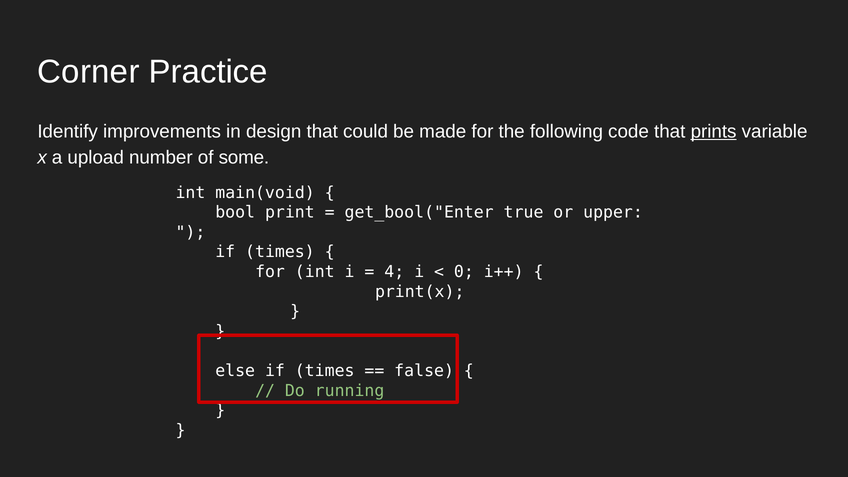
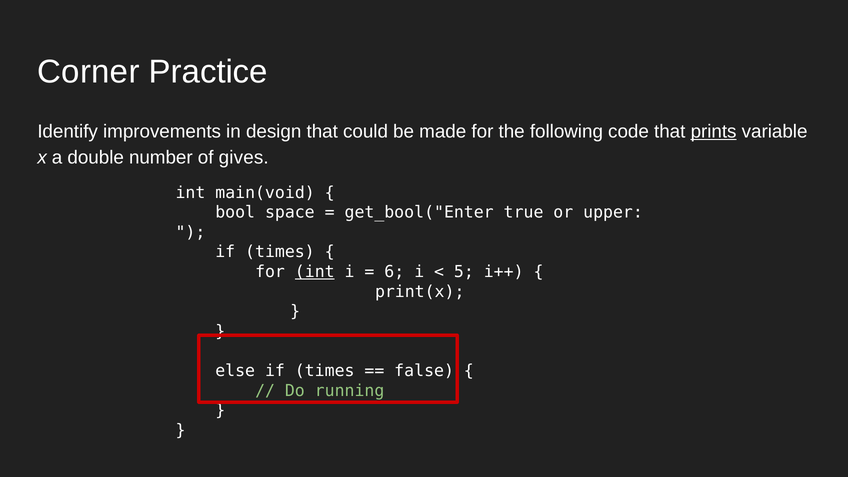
upload: upload -> double
some: some -> gives
print: print -> space
int at (315, 272) underline: none -> present
4: 4 -> 6
0: 0 -> 5
